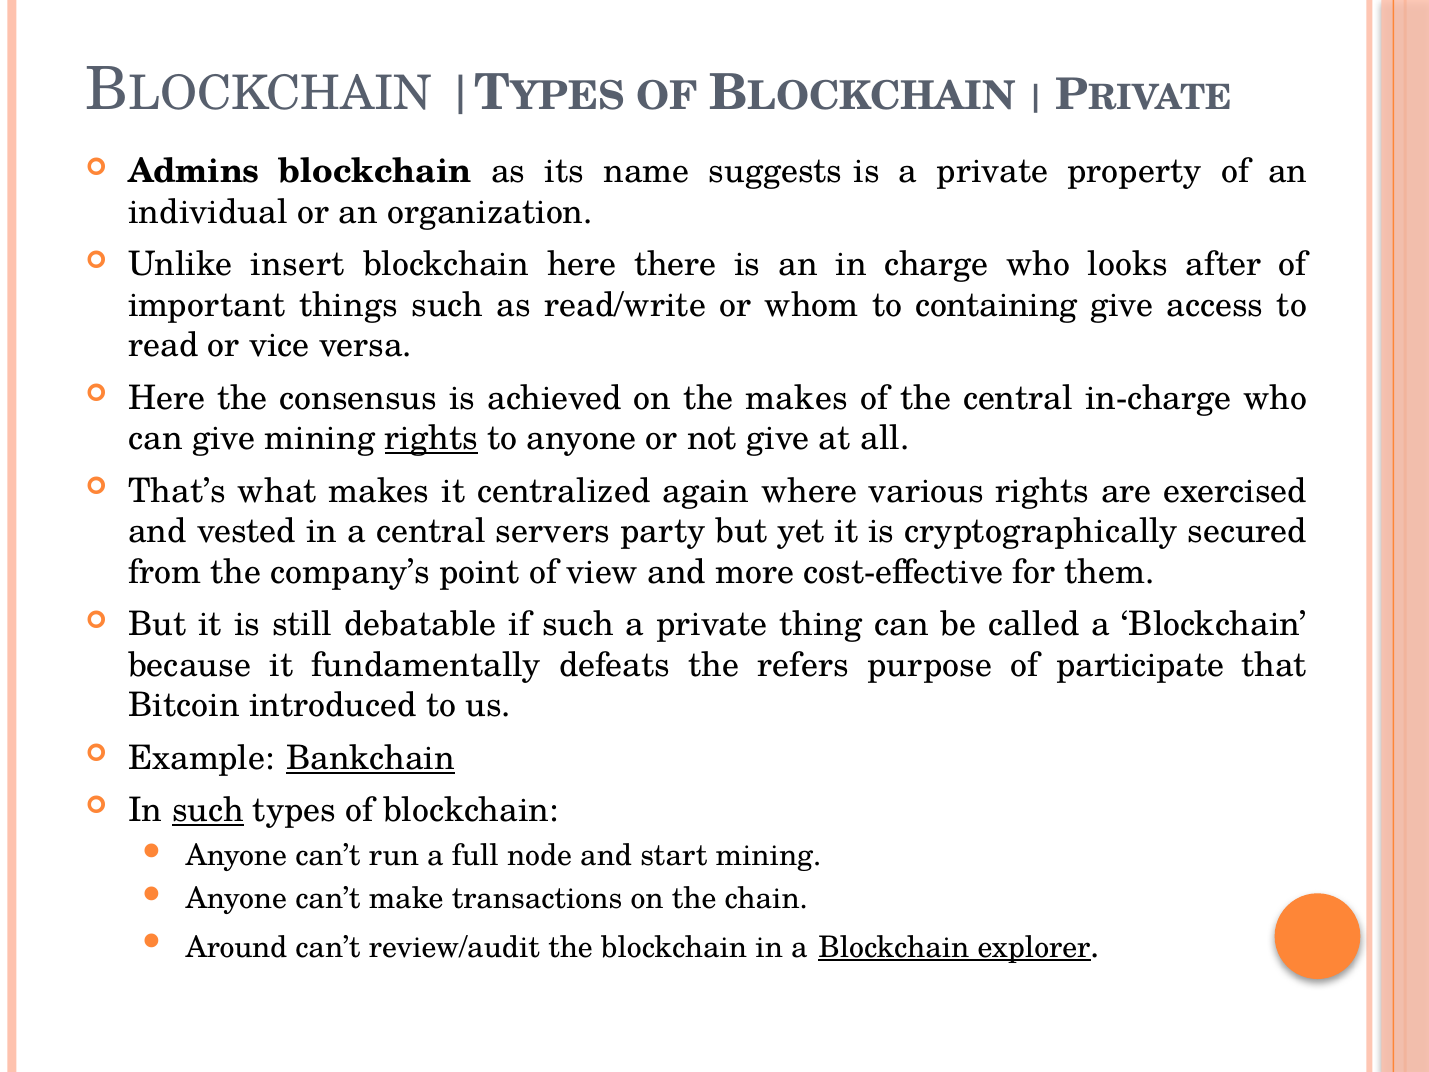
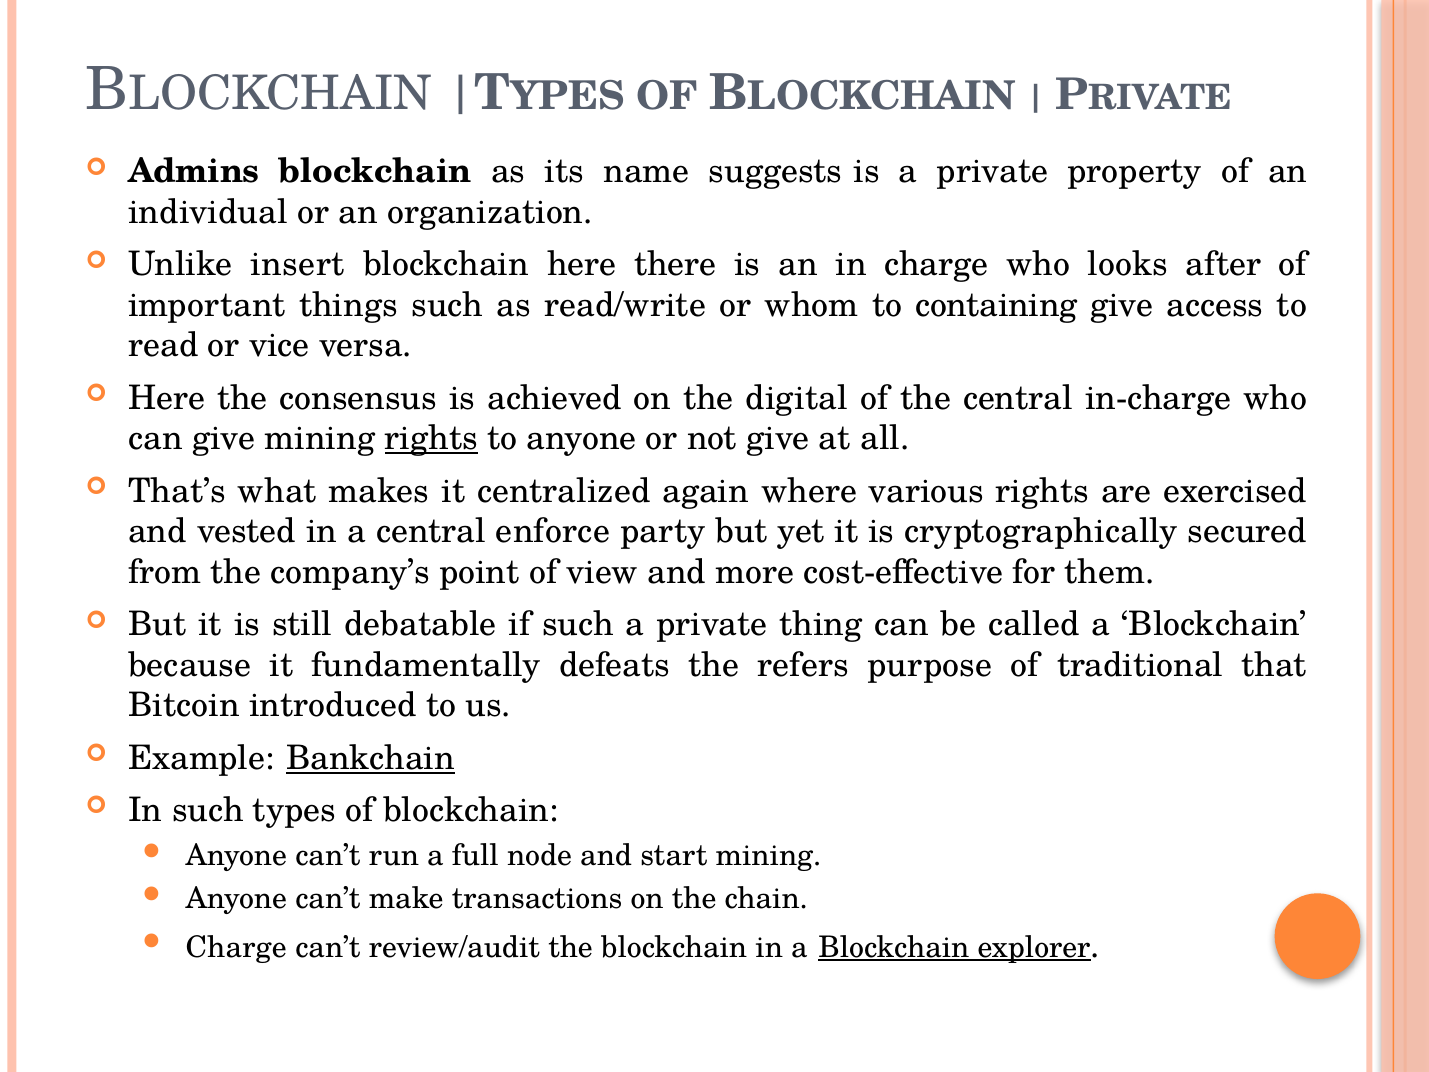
the makes: makes -> digital
servers: servers -> enforce
participate: participate -> traditional
such at (208, 810) underline: present -> none
Around at (236, 947): Around -> Charge
